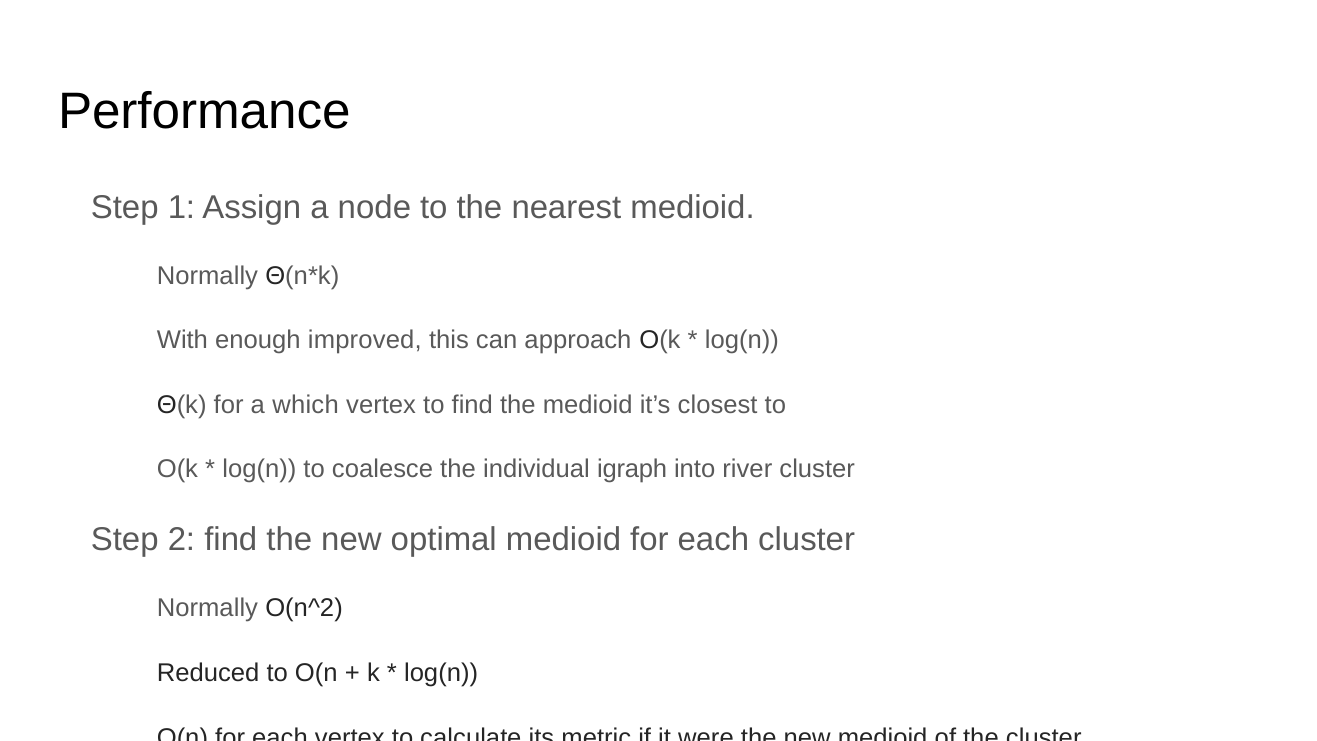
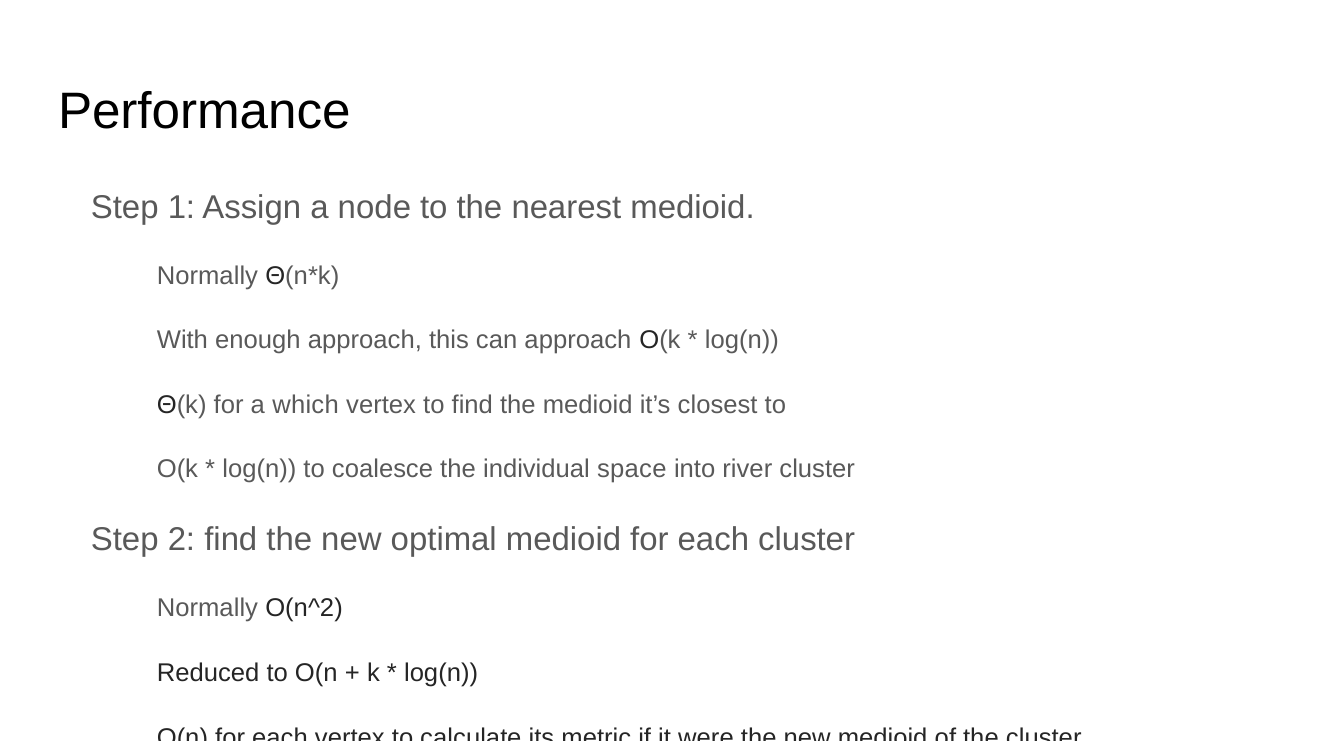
enough improved: improved -> approach
igraph: igraph -> space
